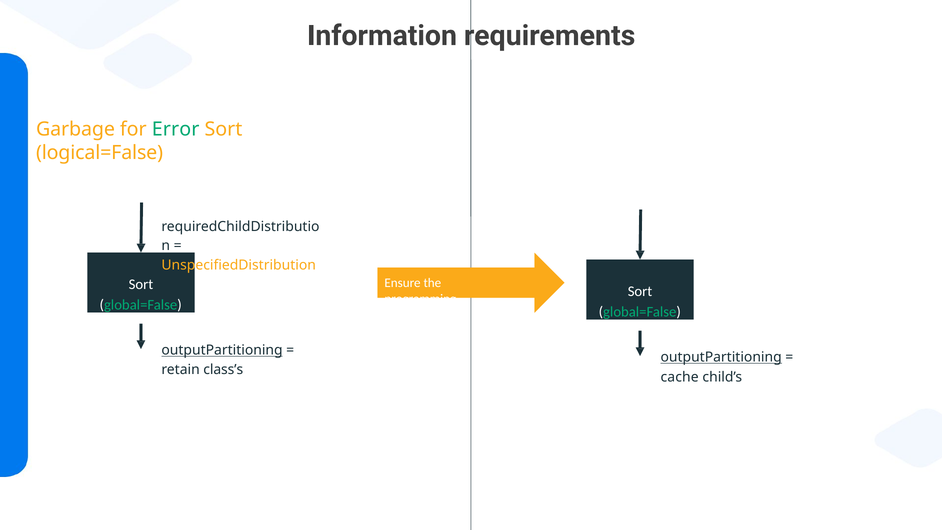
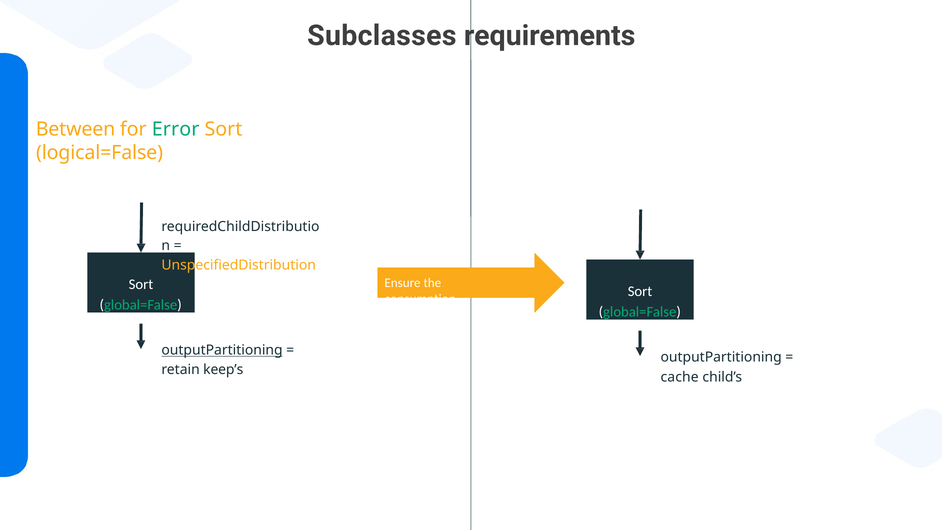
Information: Information -> Subclasses
Garbage: Garbage -> Between
programming: programming -> consumption
outputPartitioning at (721, 357) underline: present -> none
class’s: class’s -> keep’s
